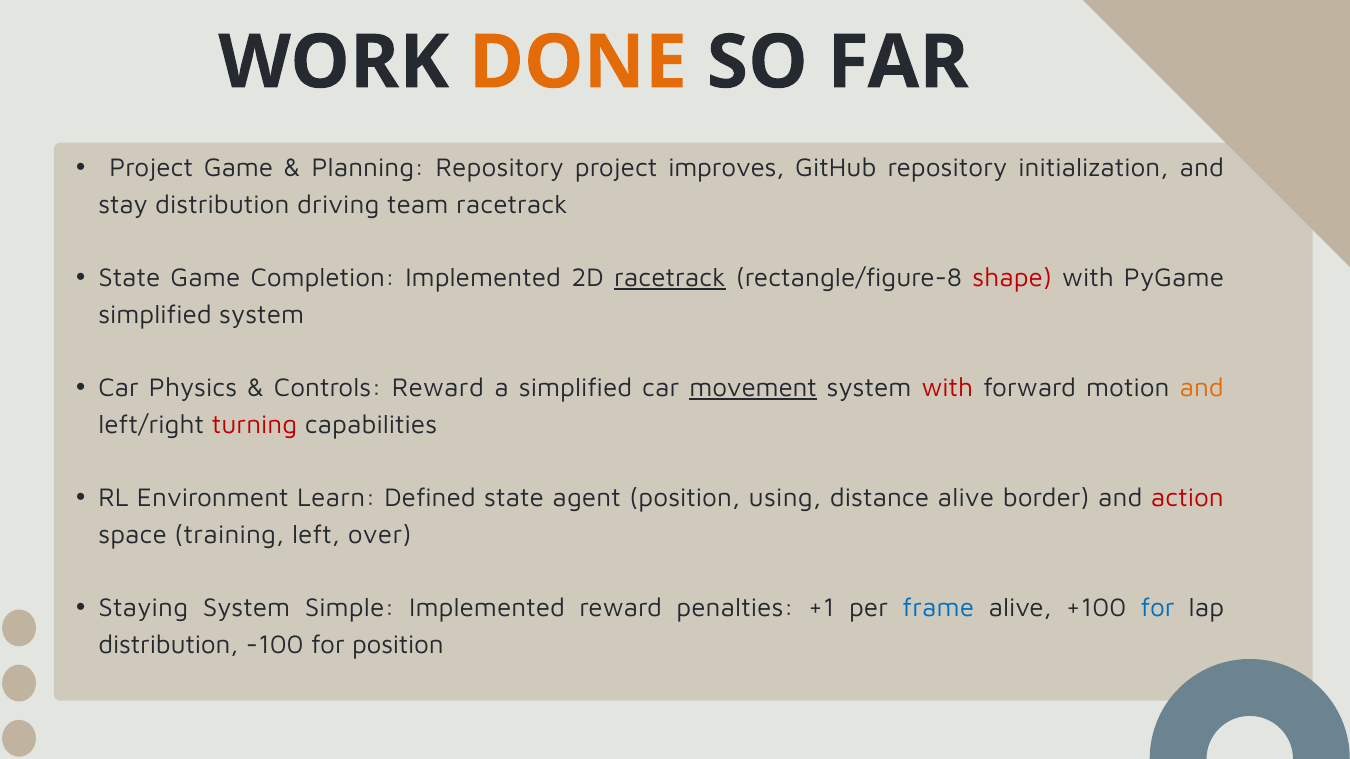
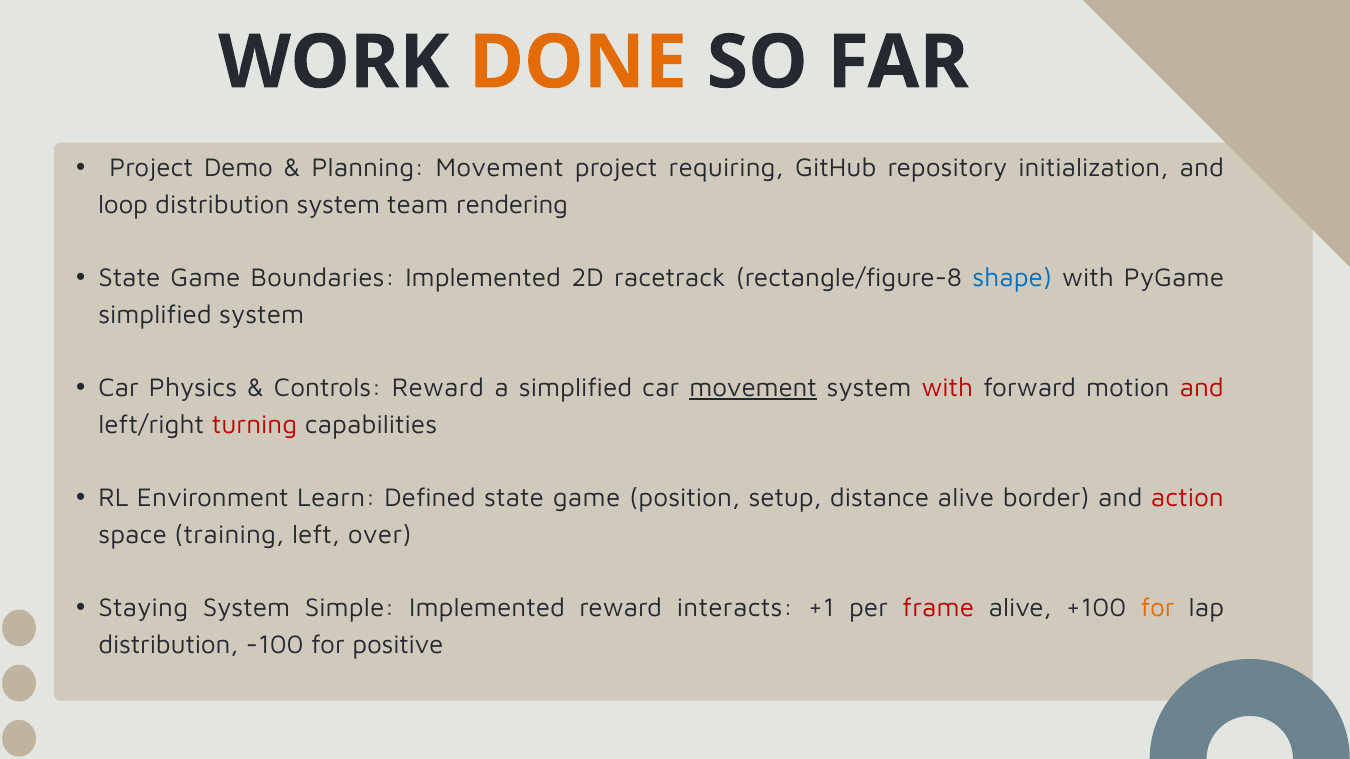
Project Game: Game -> Demo
Planning Repository: Repository -> Movement
improves: improves -> requiring
stay: stay -> loop
distribution driving: driving -> system
team racetrack: racetrack -> rendering
Completion: Completion -> Boundaries
racetrack at (670, 278) underline: present -> none
shape colour: red -> blue
and at (1202, 388) colour: orange -> red
Defined state agent: agent -> game
using: using -> setup
penalties: penalties -> interacts
frame colour: blue -> red
for at (1158, 608) colour: blue -> orange
for position: position -> positive
